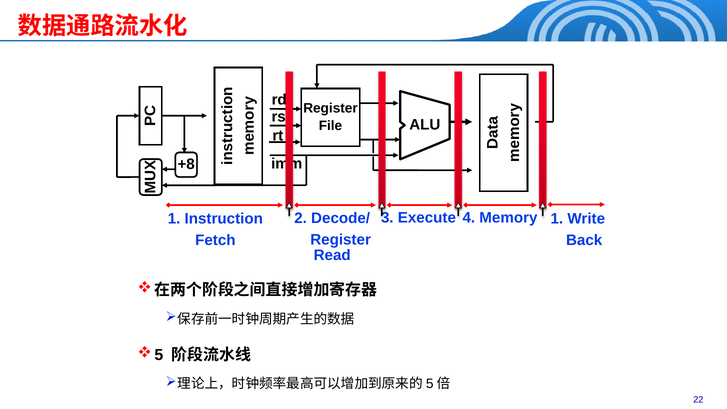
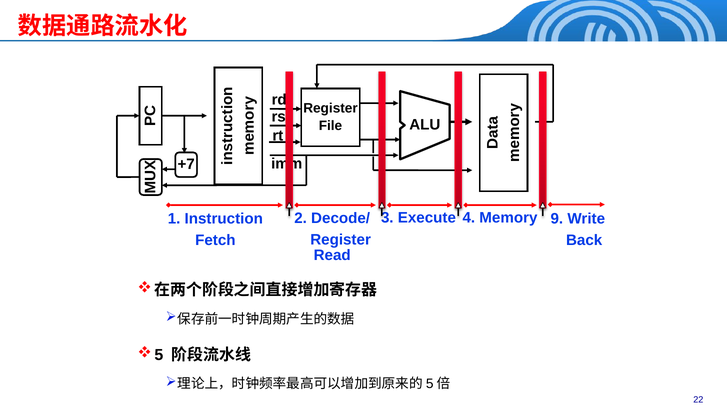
+8: +8 -> +7
Memory 1: 1 -> 9
